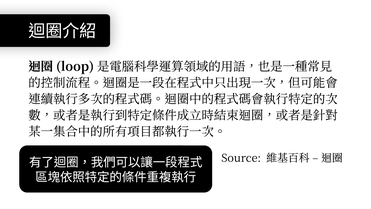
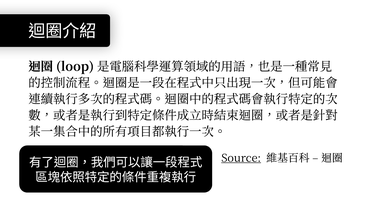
Source underline: none -> present
